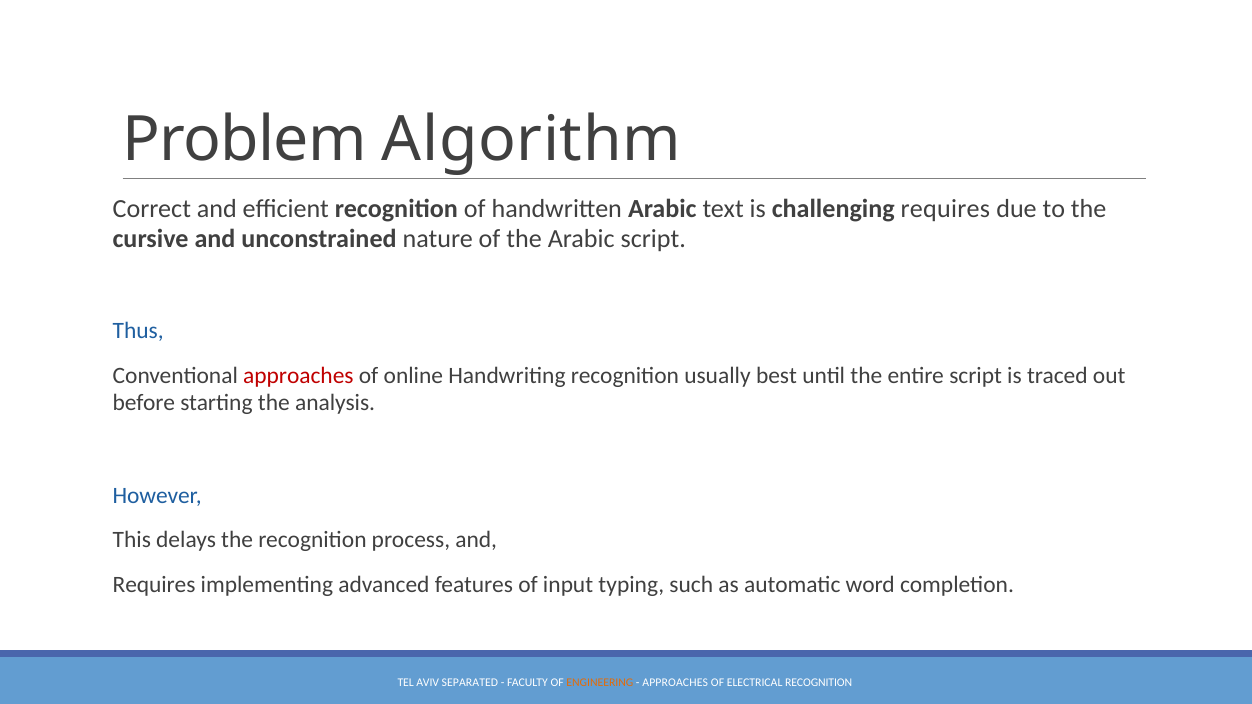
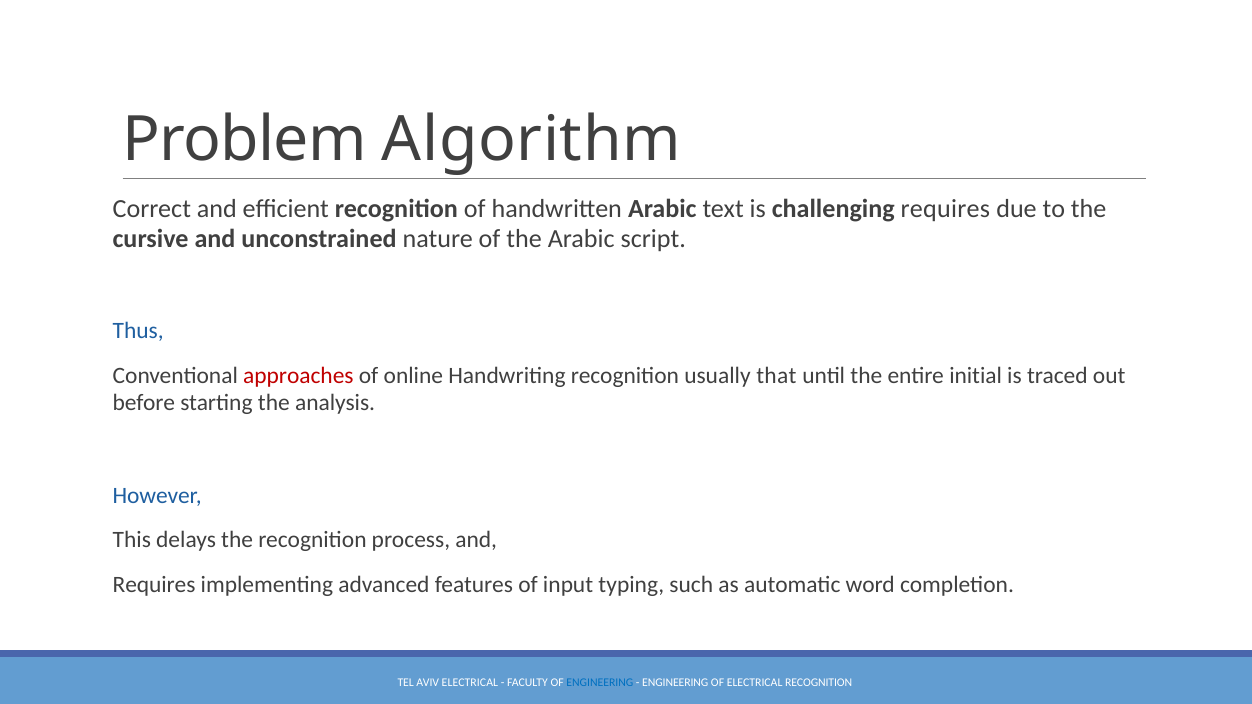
best: best -> that
entire script: script -> initial
AVIV SEPARATED: SEPARATED -> ELECTRICAL
ENGINEERING at (600, 683) colour: orange -> blue
APPROACHES at (675, 683): APPROACHES -> ENGINEERING
